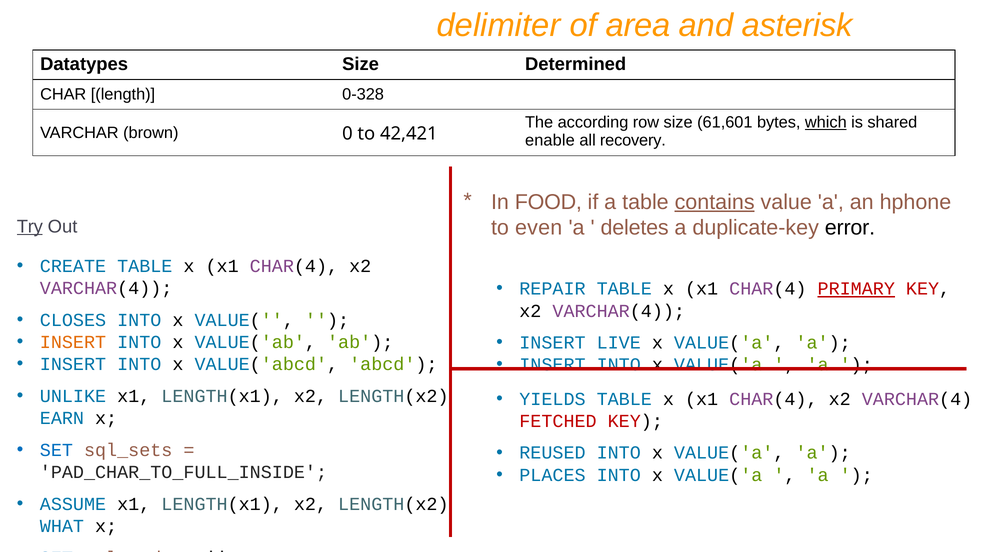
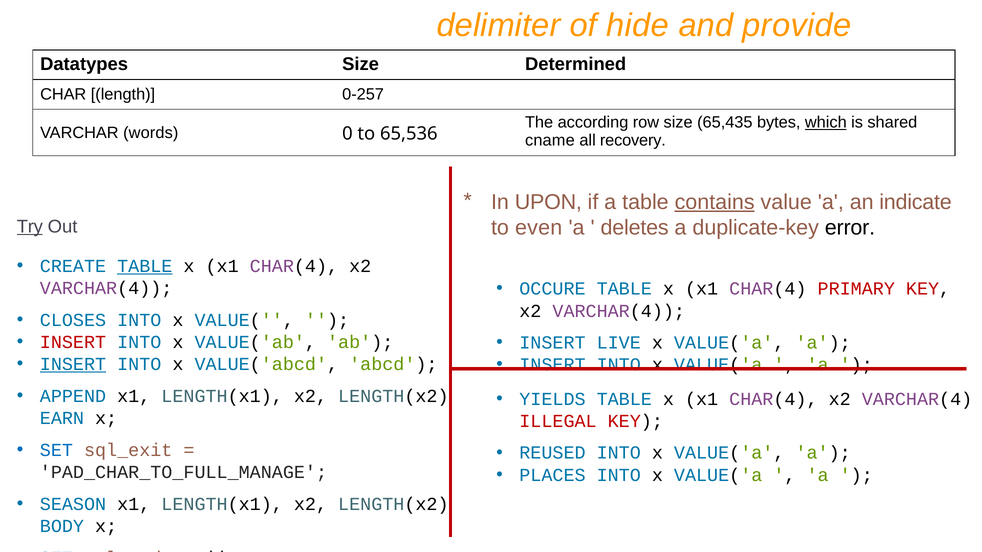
area: area -> hide
asterisk: asterisk -> provide
0-328: 0-328 -> 0-257
61,601: 61,601 -> 65,435
brown: brown -> words
42,421: 42,421 -> 65,536
enable: enable -> cname
FOOD: FOOD -> UPON
hphone: hphone -> indicate
TABLE at (145, 266) underline: none -> present
REPAIR: REPAIR -> OCCURE
PRIMARY underline: present -> none
INSERT at (73, 342) colour: orange -> red
INSERT at (73, 364) underline: none -> present
UNLIKE: UNLIKE -> APPEND
FETCHED: FETCHED -> ILLEGAL
sql_sets: sql_sets -> sql_exit
PAD_CHAR_TO_FULL_INSIDE: PAD_CHAR_TO_FULL_INSIDE -> PAD_CHAR_TO_FULL_MANAGE
ASSUME: ASSUME -> SEASON
WHAT: WHAT -> BODY
